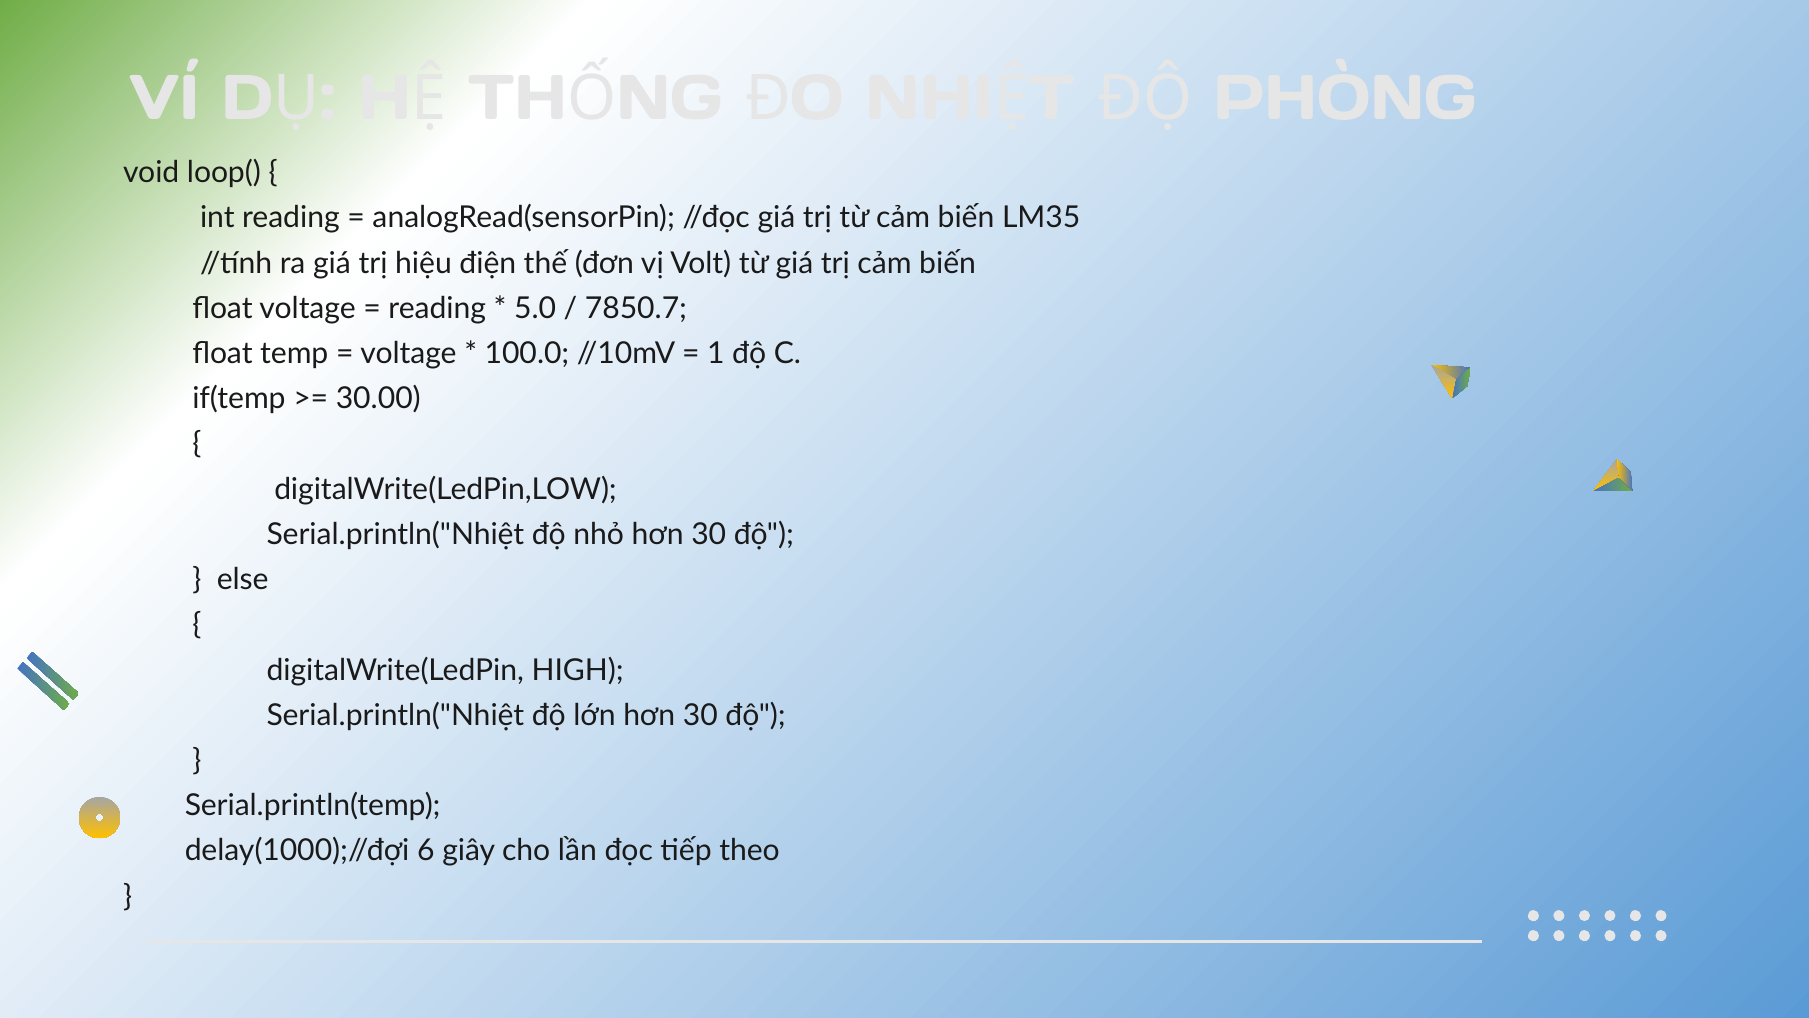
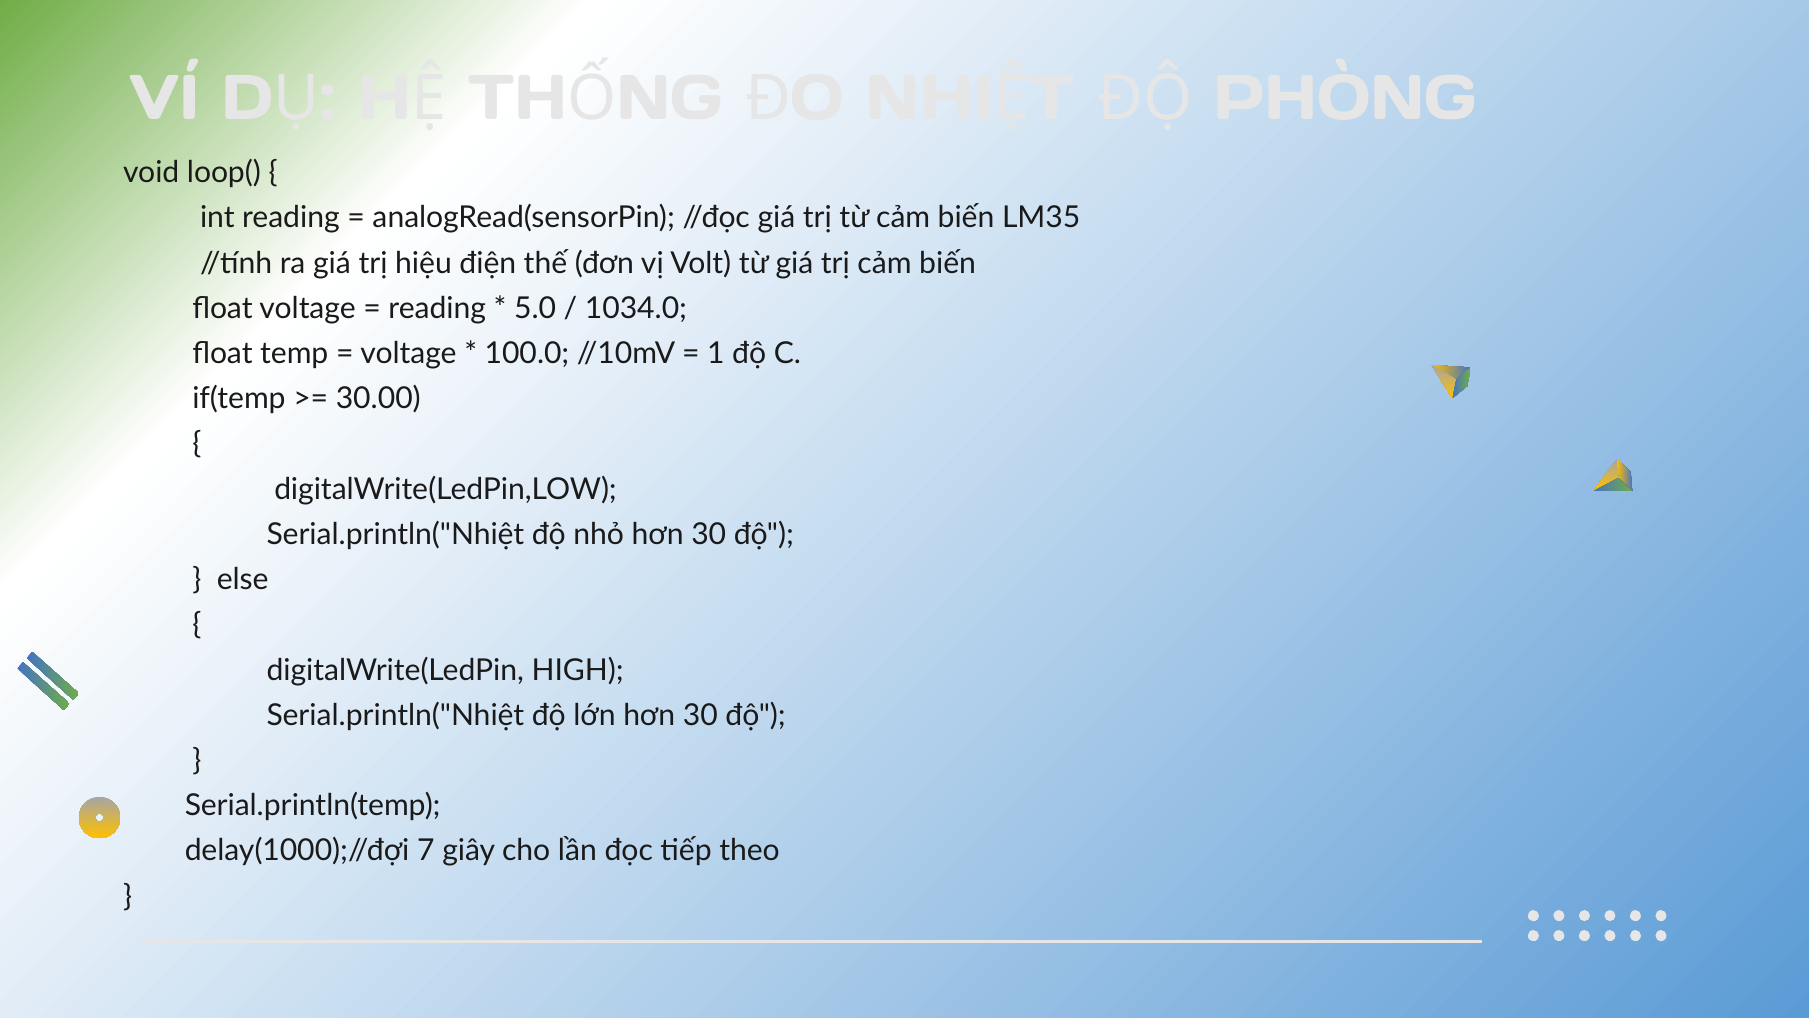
7850.7: 7850.7 -> 1034.0
6: 6 -> 7
